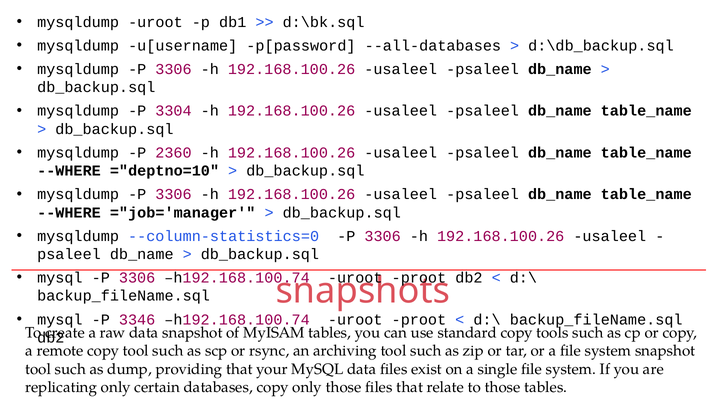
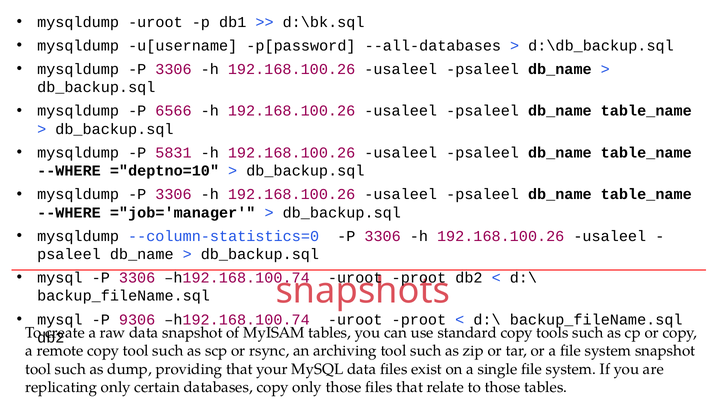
3304: 3304 -> 6566
2360: 2360 -> 5831
3346: 3346 -> 9306
